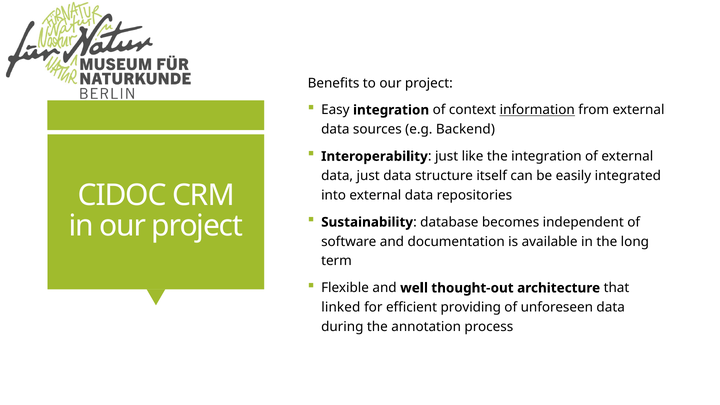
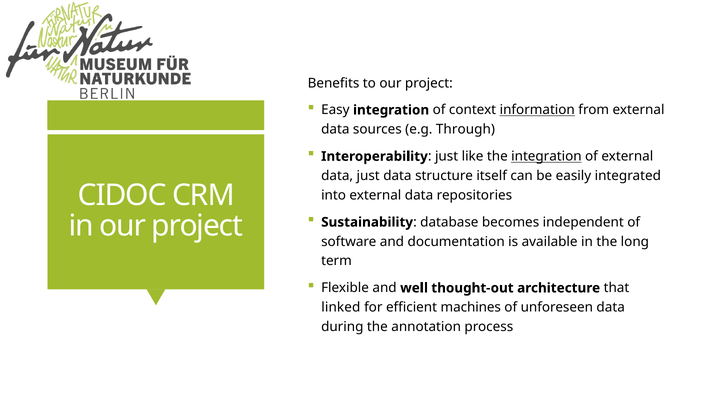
Backend: Backend -> Through
integration at (546, 156) underline: none -> present
providing: providing -> machines
